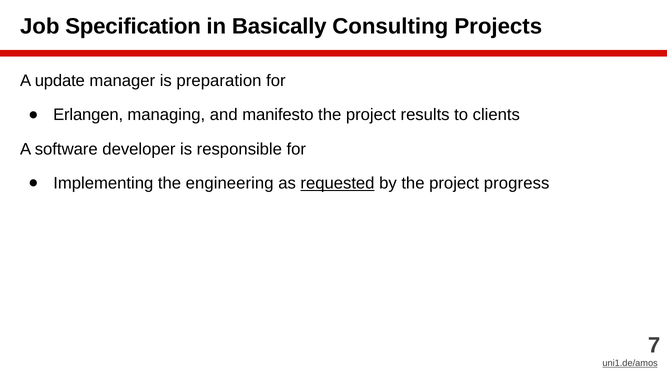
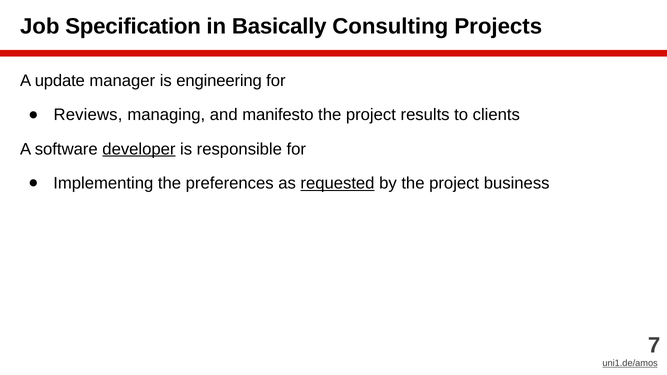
preparation: preparation -> engineering
Erlangen: Erlangen -> Reviews
developer underline: none -> present
engineering: engineering -> preferences
progress: progress -> business
